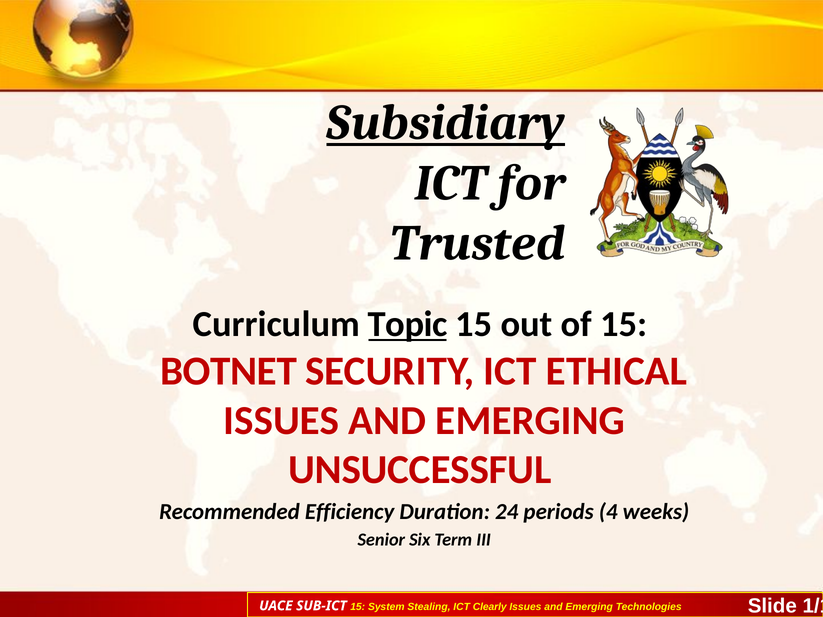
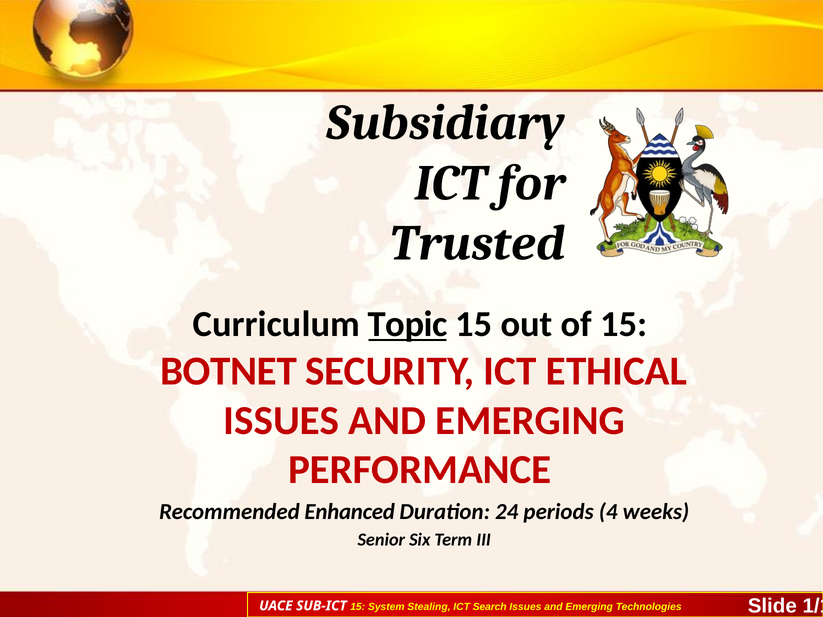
Subsidiary underline: present -> none
UNSUCCESSFUL: UNSUCCESSFUL -> PERFORMANCE
Efficiency: Efficiency -> Enhanced
Clearly: Clearly -> Search
